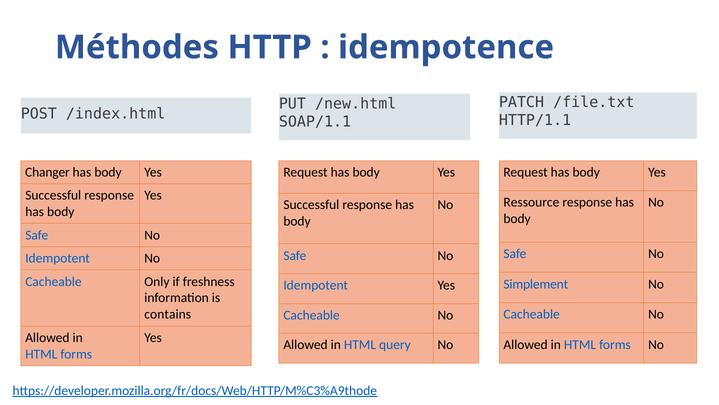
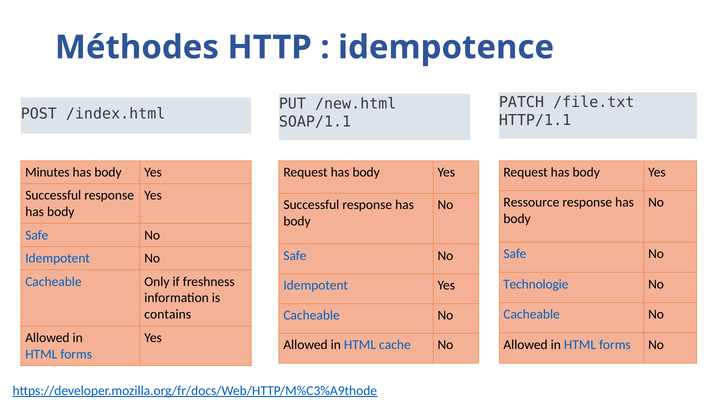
Changer: Changer -> Minutes
Simplement: Simplement -> Technologie
query: query -> cache
